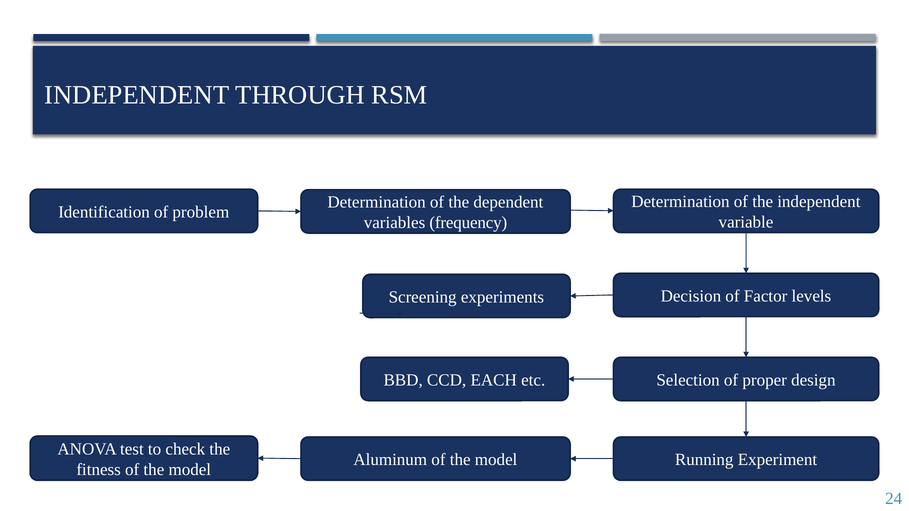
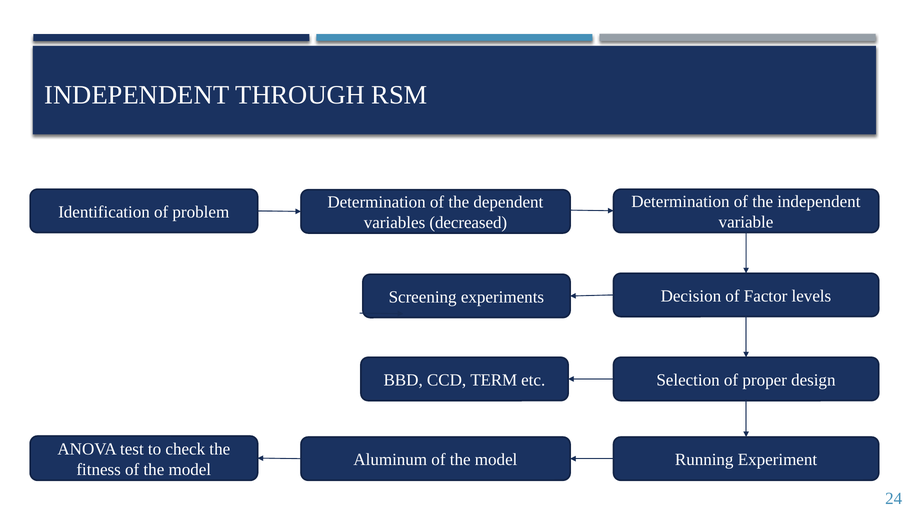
frequency: frequency -> decreased
EACH: EACH -> TERM
